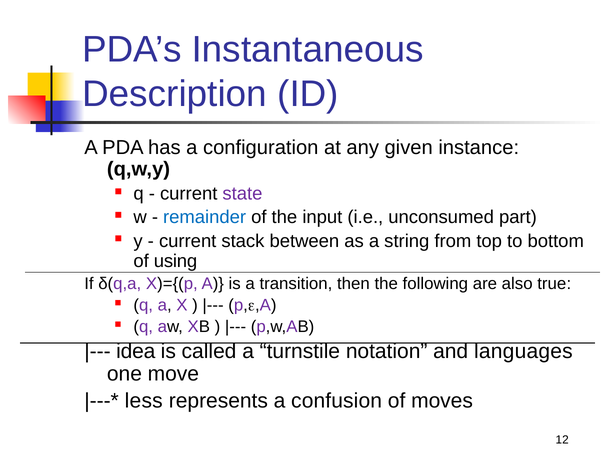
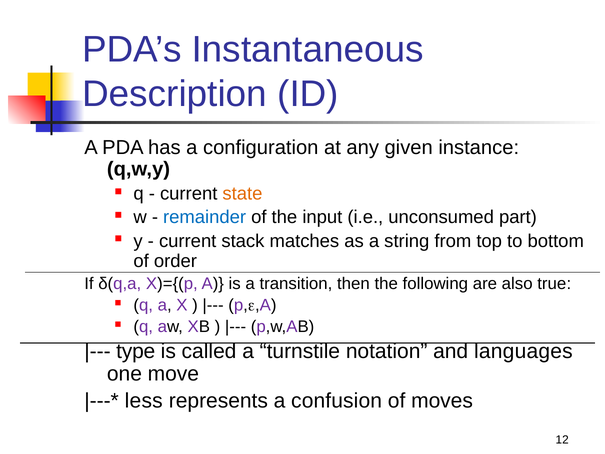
state colour: purple -> orange
between: between -> matches
using: using -> order
idea: idea -> type
